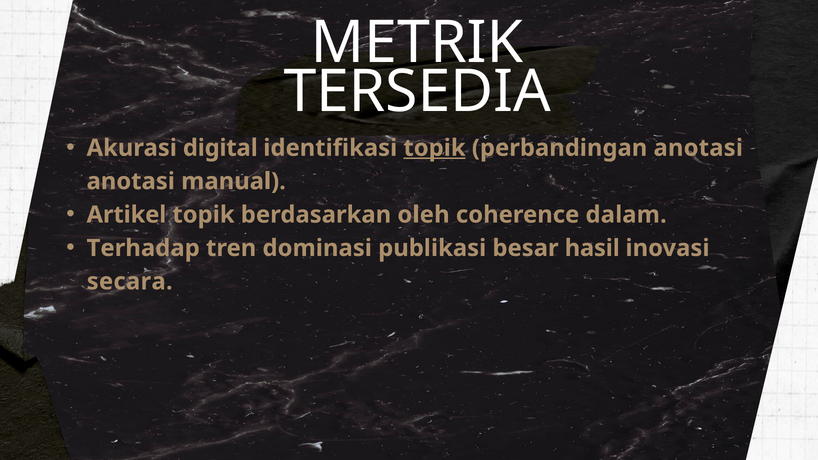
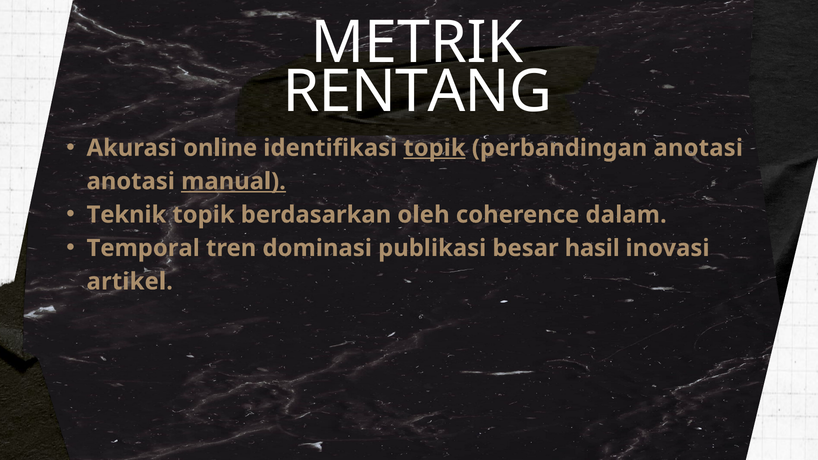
TERSEDIA: TERSEDIA -> RENTANG
digital: digital -> online
manual underline: none -> present
Artikel: Artikel -> Teknik
Terhadap: Terhadap -> Temporal
secara: secara -> artikel
